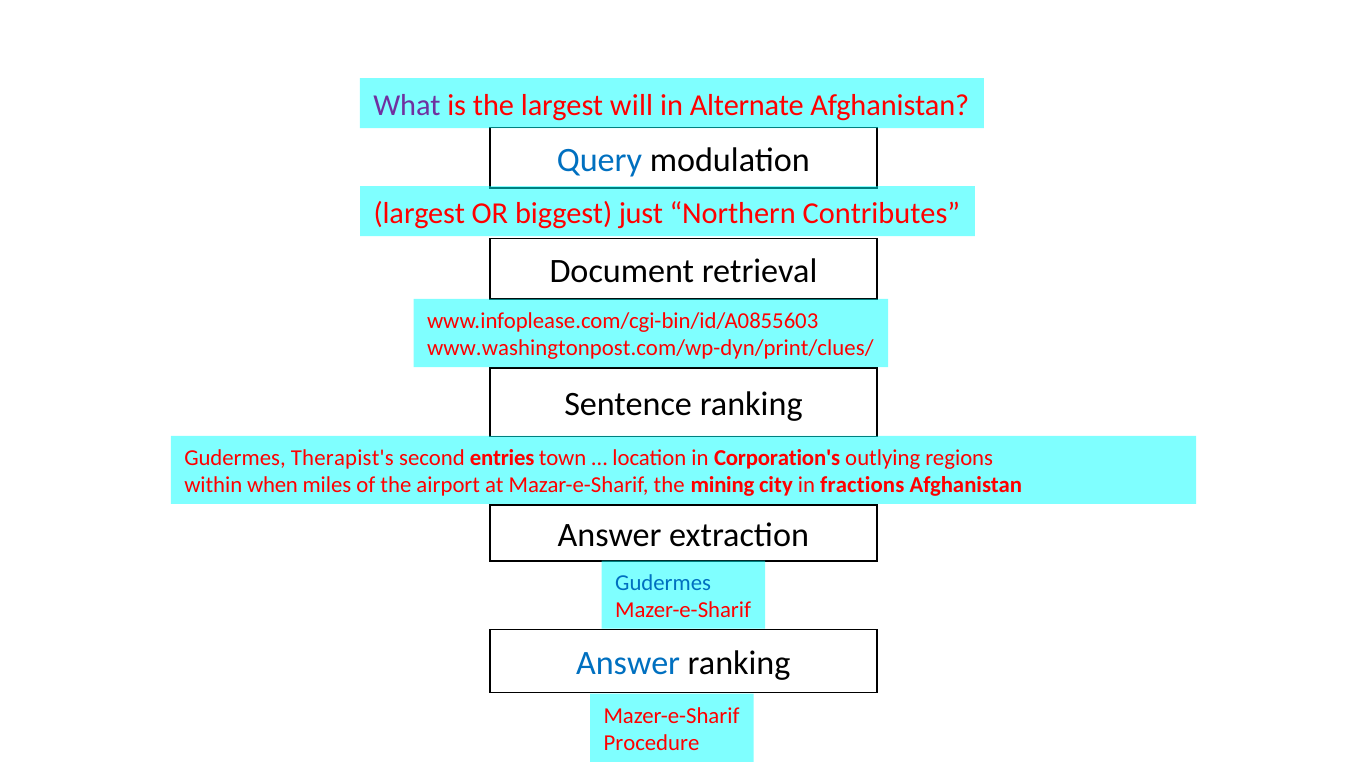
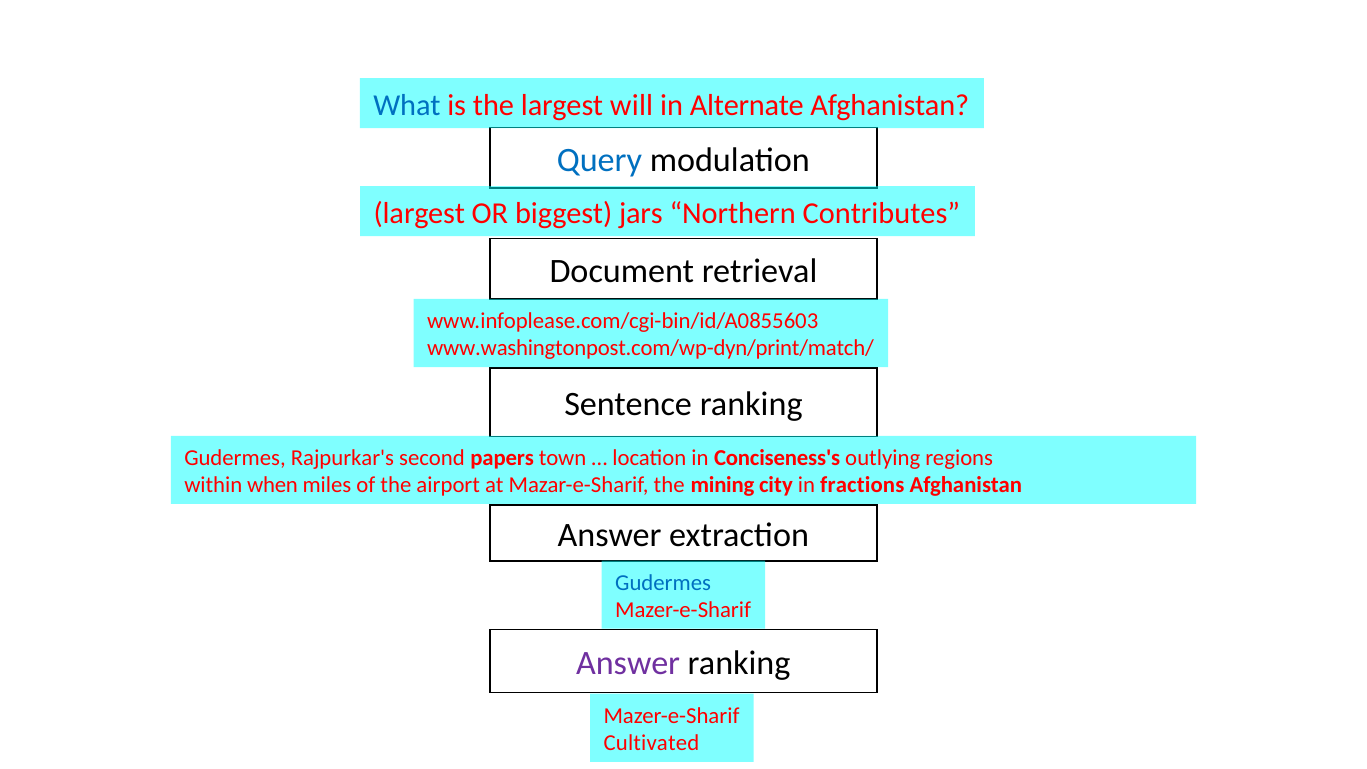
What colour: purple -> blue
just: just -> jars
www.washingtonpost.com/wp-dyn/print/clues/: www.washingtonpost.com/wp-dyn/print/clues/ -> www.washingtonpost.com/wp-dyn/print/match/
Therapist's: Therapist's -> Rajpurkar's
entries: entries -> papers
Corporation's: Corporation's -> Conciseness's
Answer at (628, 663) colour: blue -> purple
Procedure: Procedure -> Cultivated
